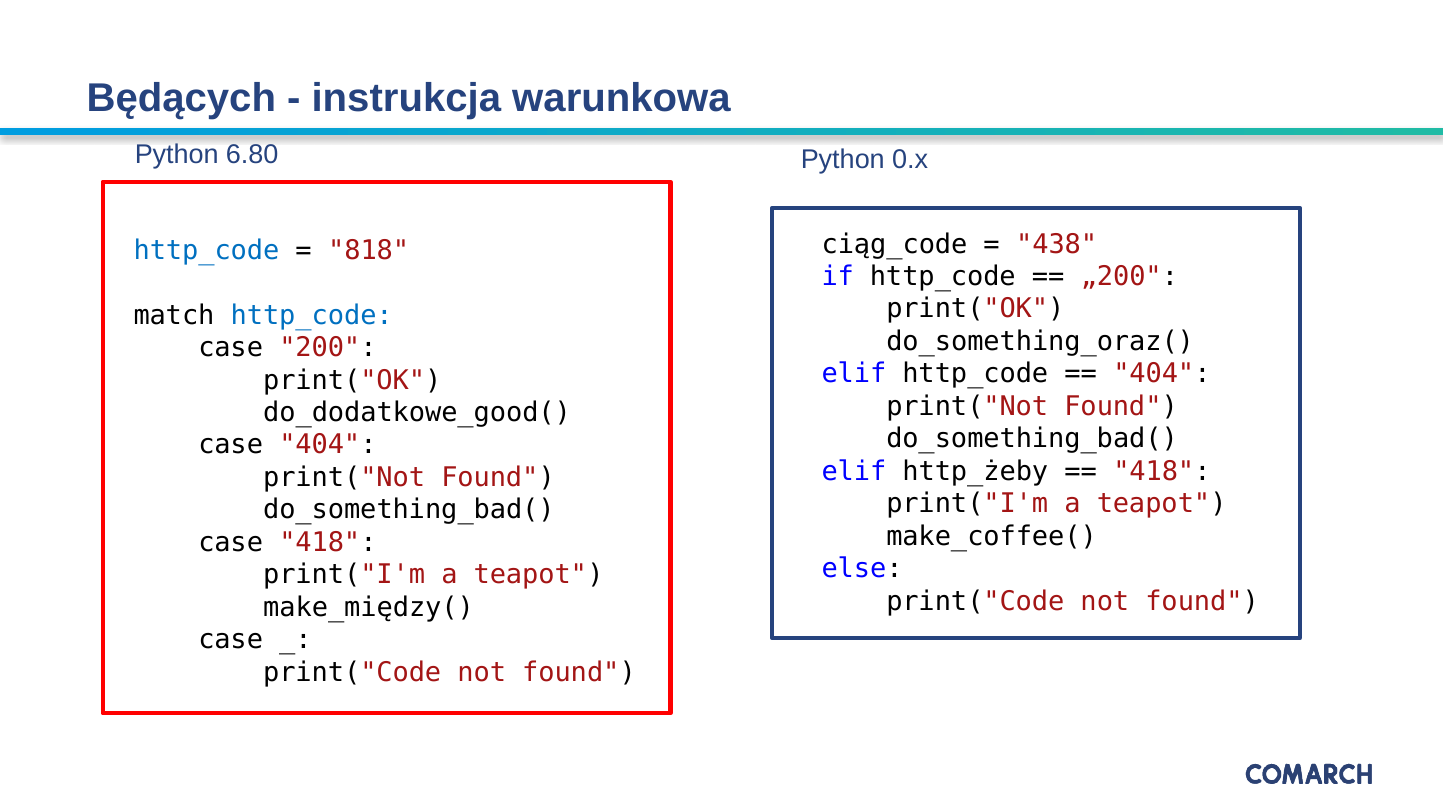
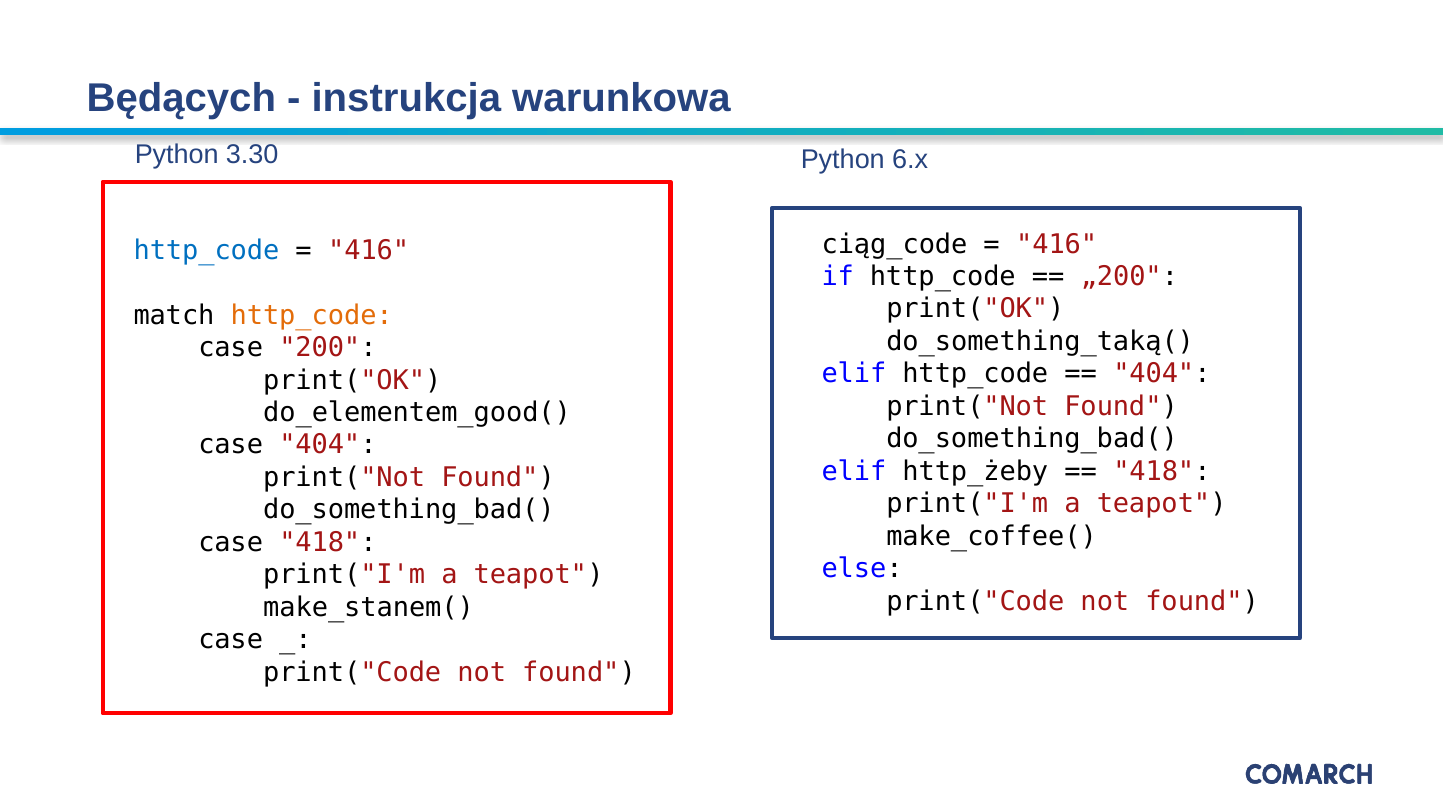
6.80: 6.80 -> 3.30
0.x: 0.x -> 6.x
438 at (1057, 244): 438 -> 416
818 at (369, 250): 818 -> 416
http_code at (312, 315) colour: blue -> orange
do_something_oraz(: do_something_oraz( -> do_something_taką(
do_dodatkowe_good(: do_dodatkowe_good( -> do_elementem_good(
make_między(: make_między( -> make_stanem(
